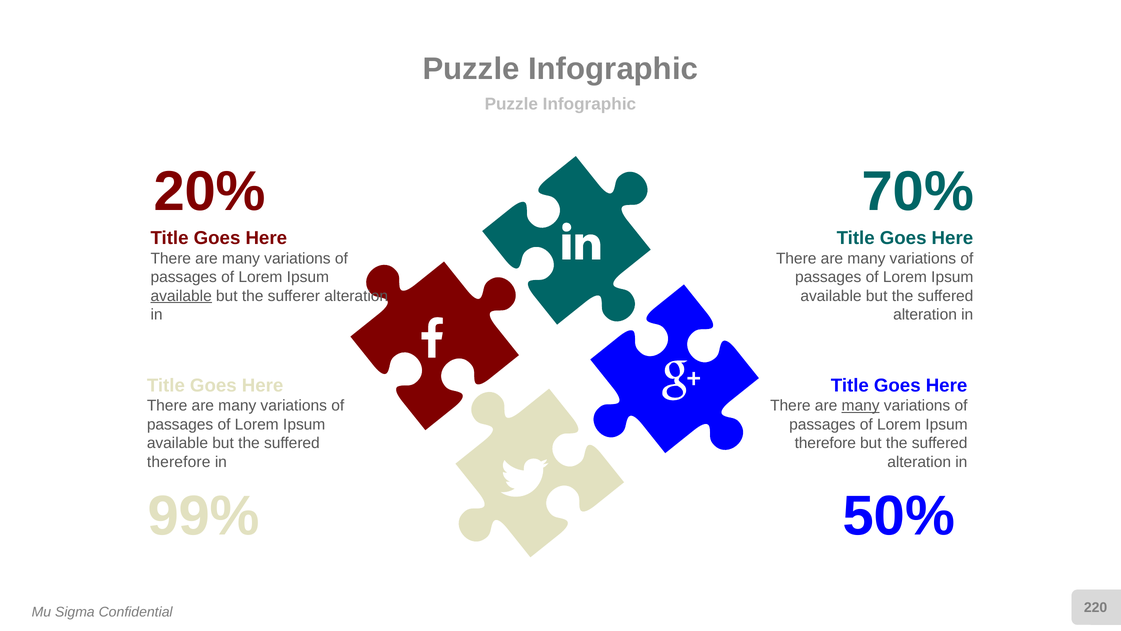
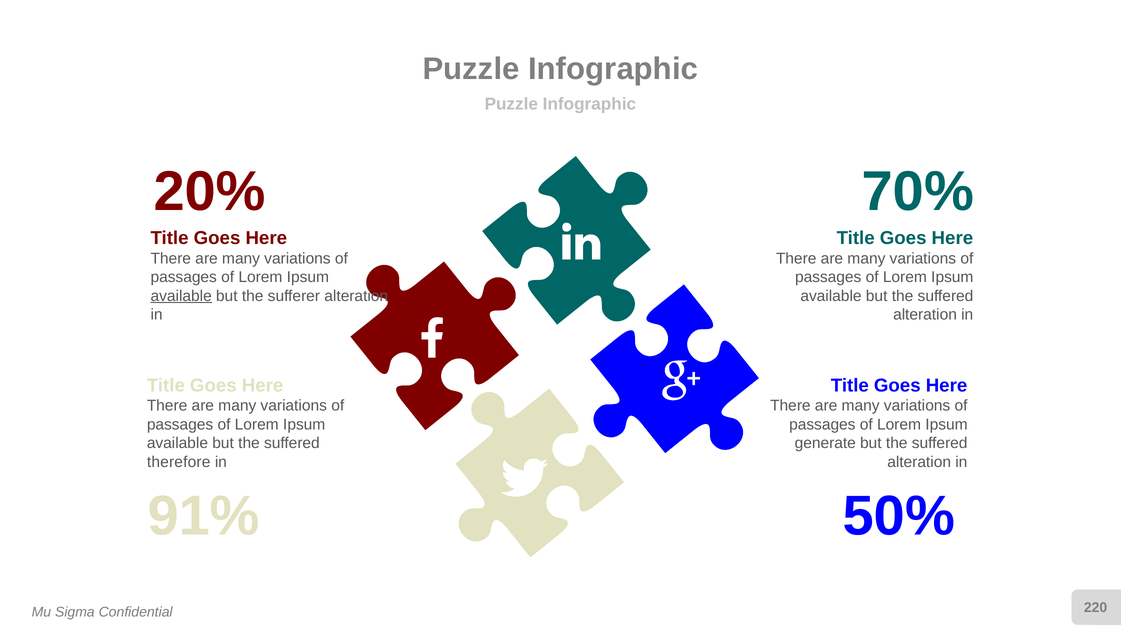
many at (861, 405) underline: present -> none
therefore at (825, 443): therefore -> generate
99%: 99% -> 91%
